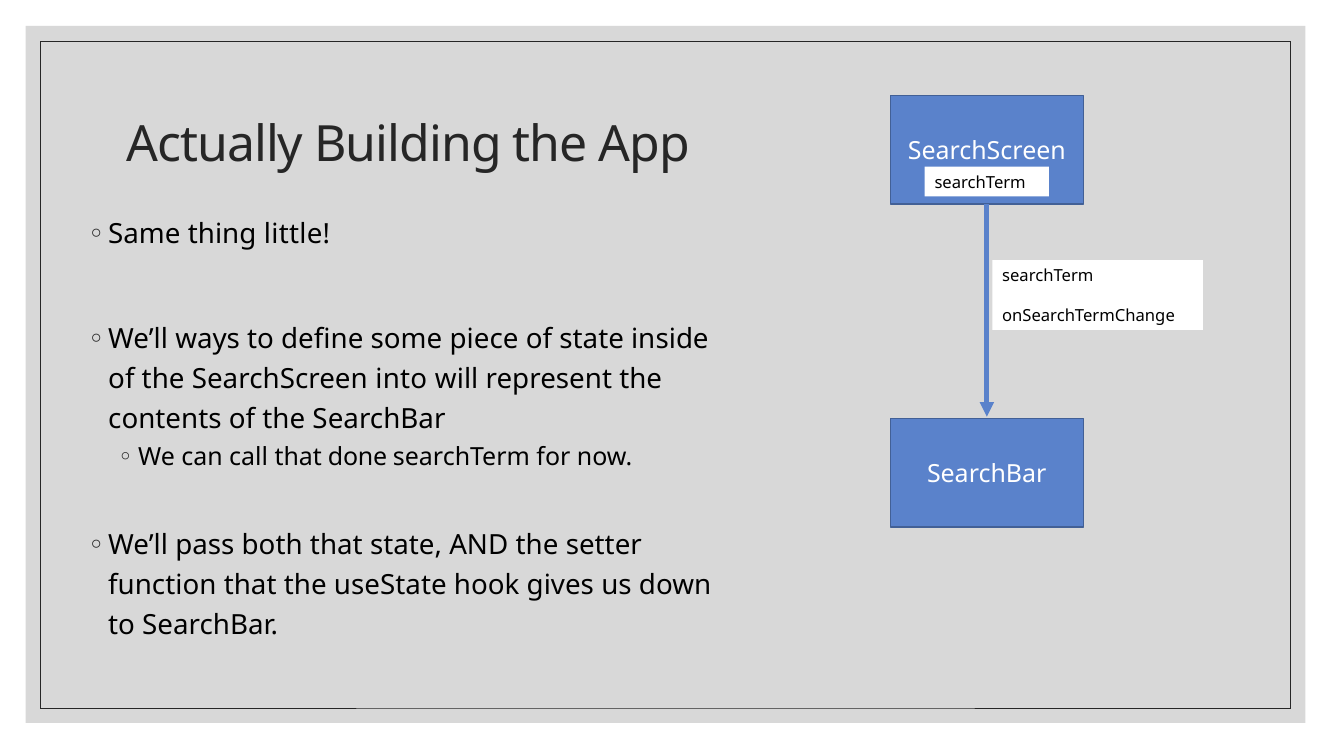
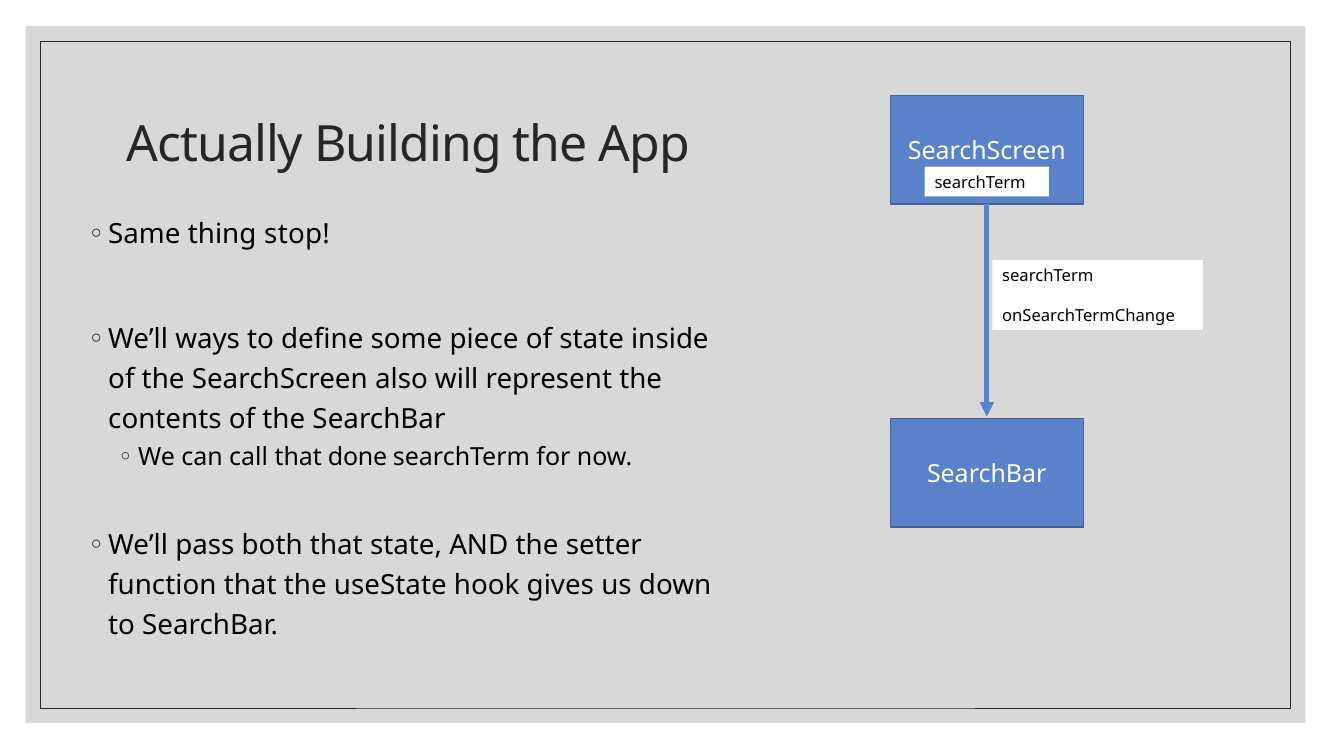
little: little -> stop
into: into -> also
